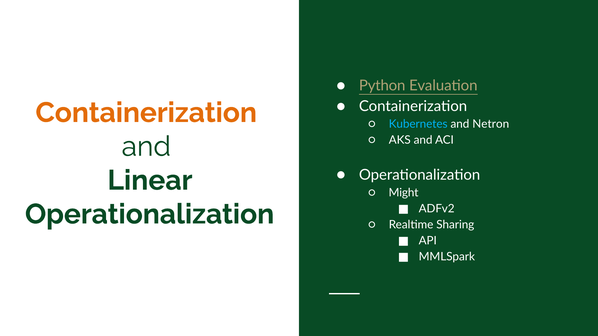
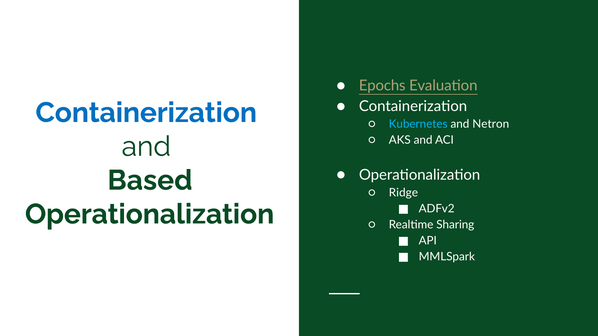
Python: Python -> Epochs
Containerization at (146, 113) colour: orange -> blue
Linear: Linear -> Based
Might: Might -> Ridge
